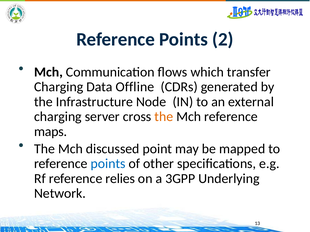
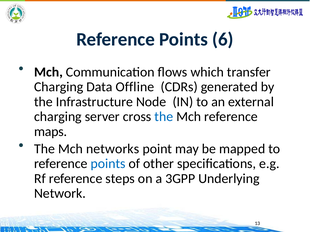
2: 2 -> 6
the at (164, 117) colour: orange -> blue
discussed: discussed -> networks
relies: relies -> steps
